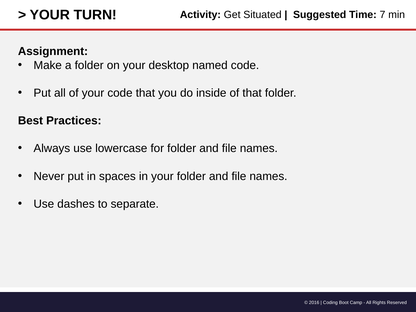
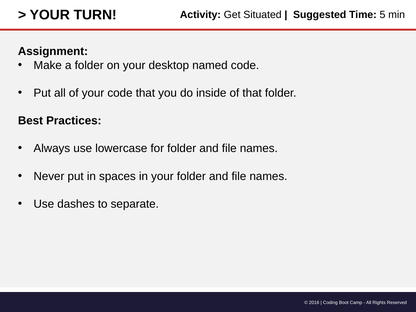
7: 7 -> 5
